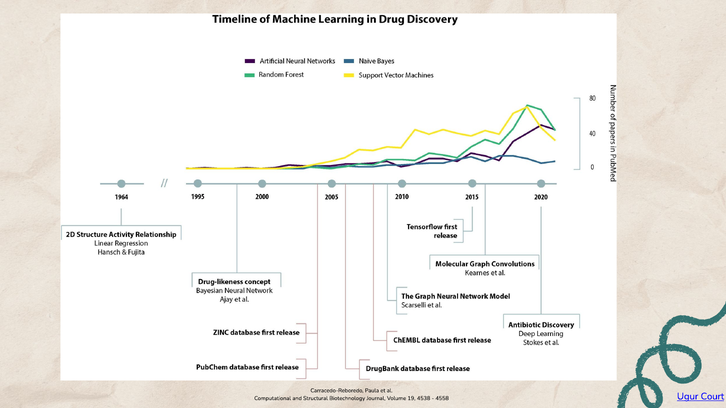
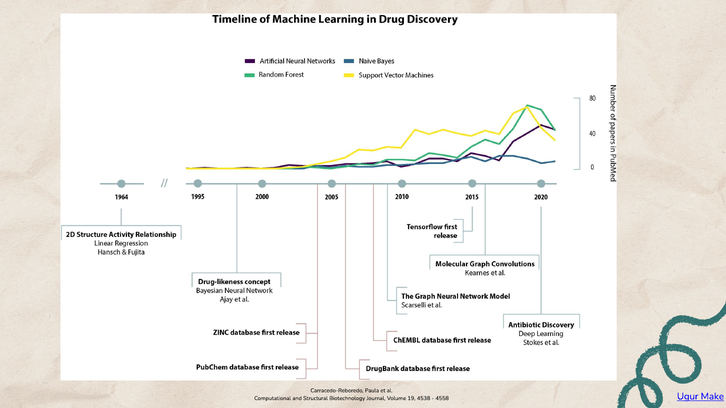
Court: Court -> Make
